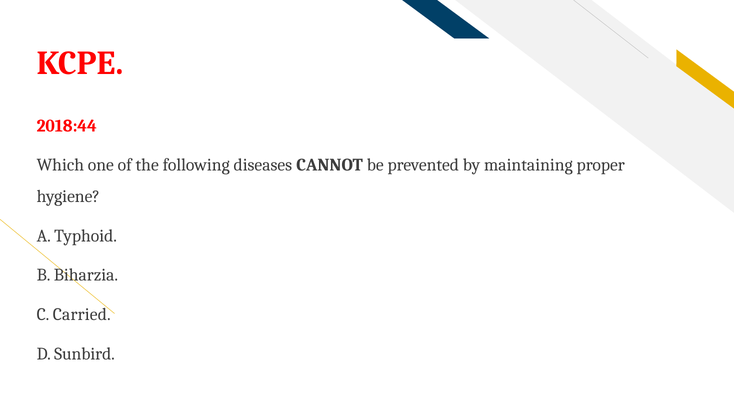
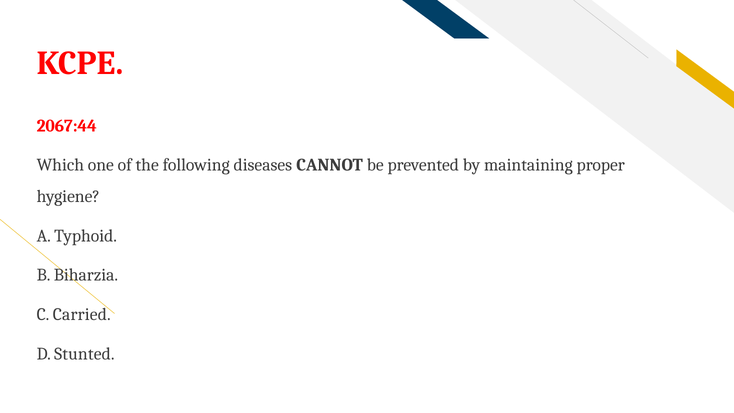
2018:44: 2018:44 -> 2067:44
Sunbird: Sunbird -> Stunted
